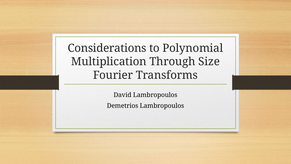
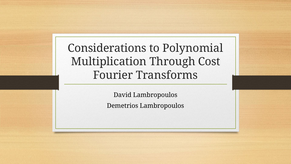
Size: Size -> Cost
